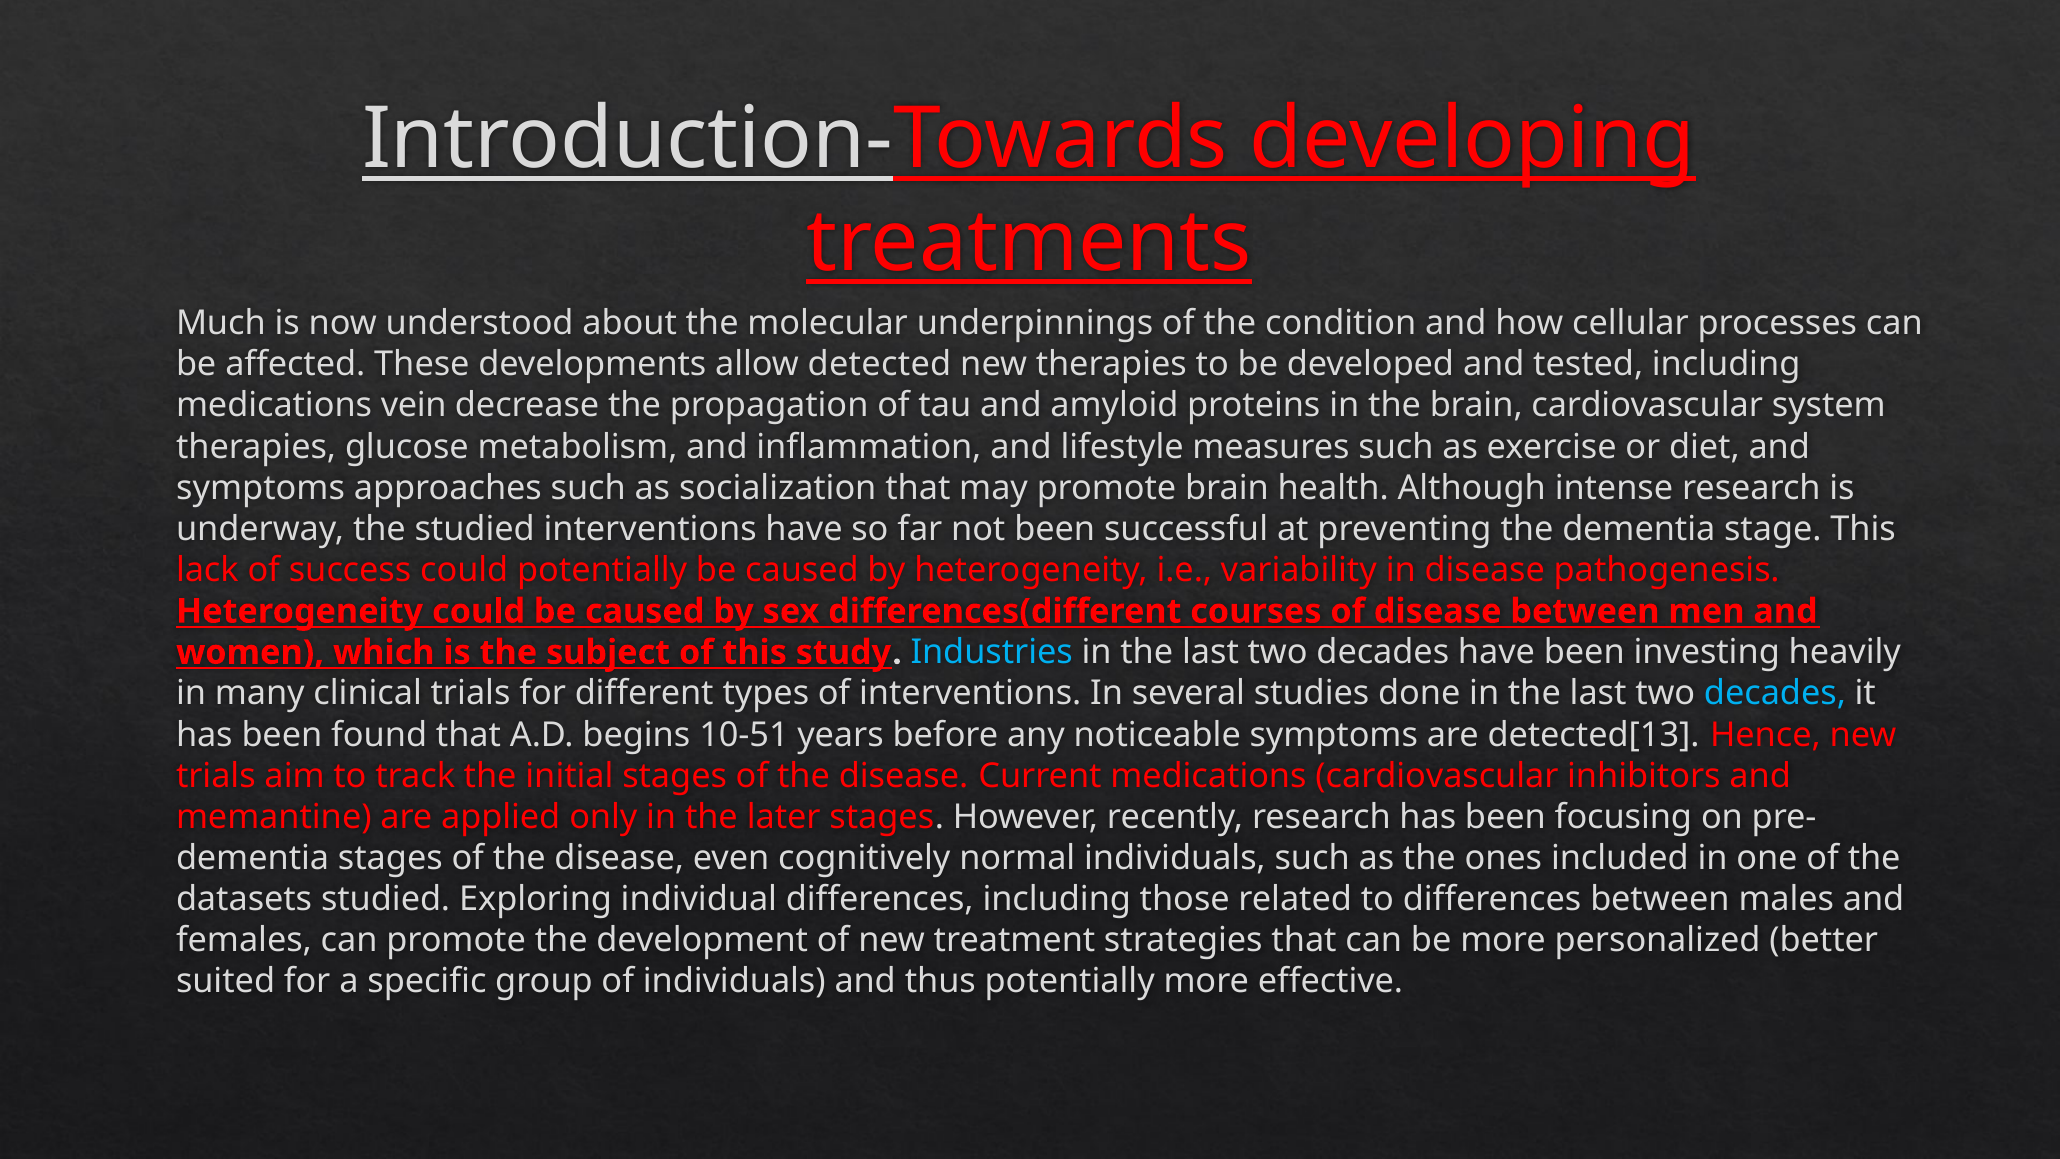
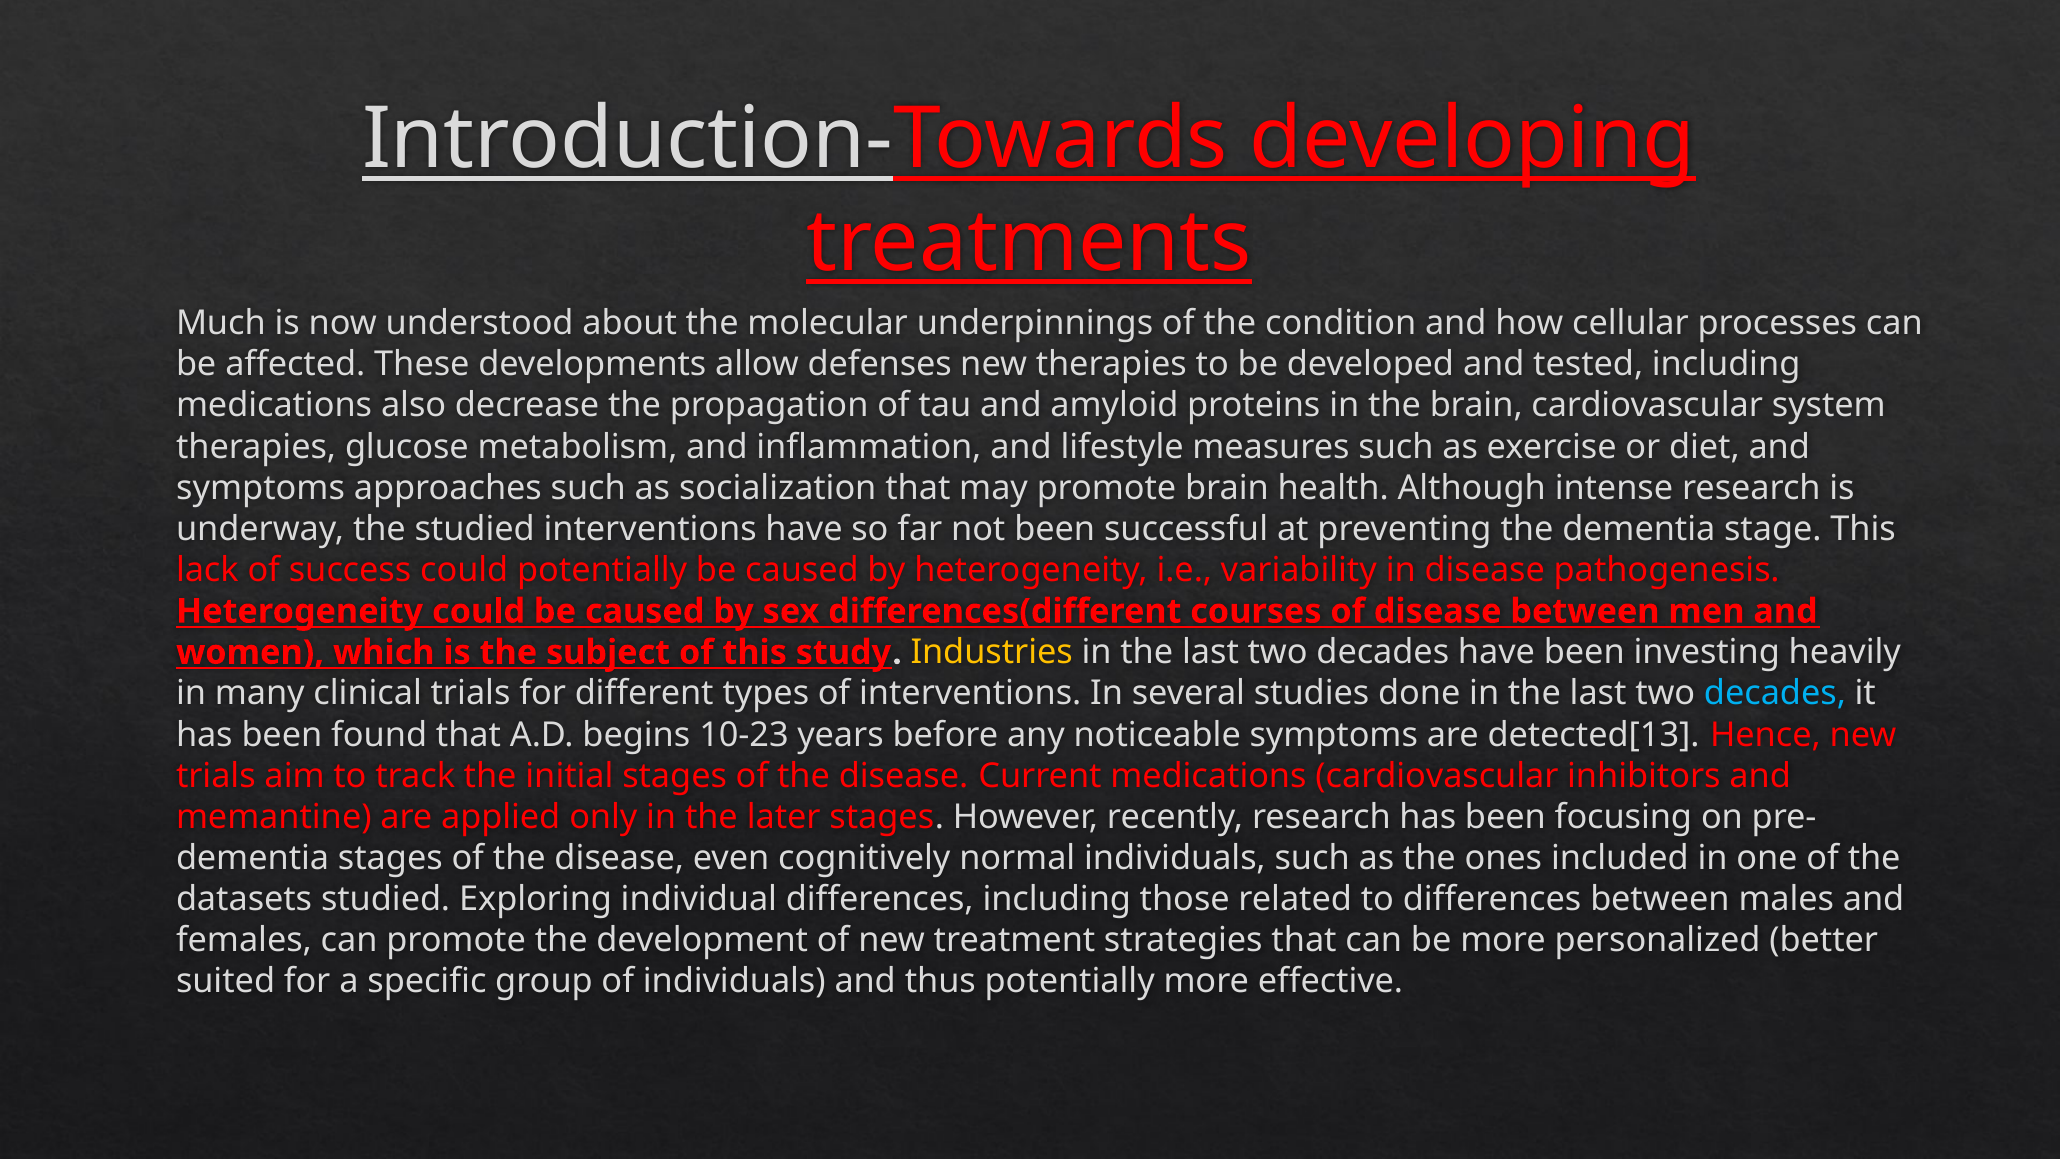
detected: detected -> defenses
vein: vein -> also
Industries colour: light blue -> yellow
10-51: 10-51 -> 10-23
